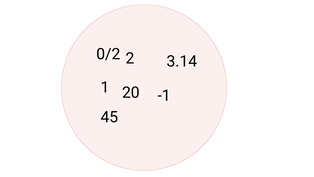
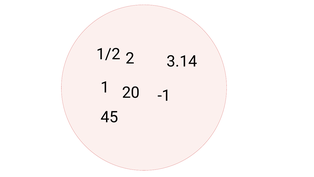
0/2: 0/2 -> 1/2
